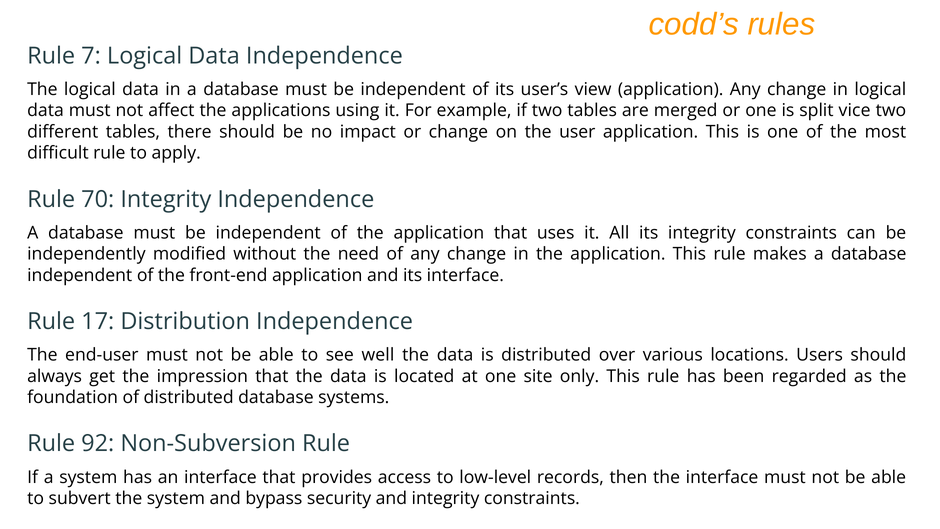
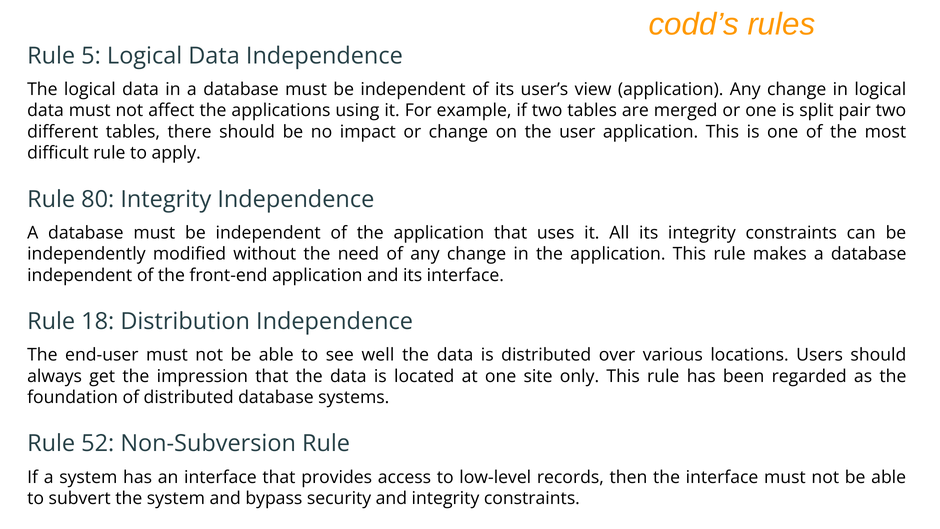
7: 7 -> 5
vice: vice -> pair
70: 70 -> 80
17: 17 -> 18
92: 92 -> 52
